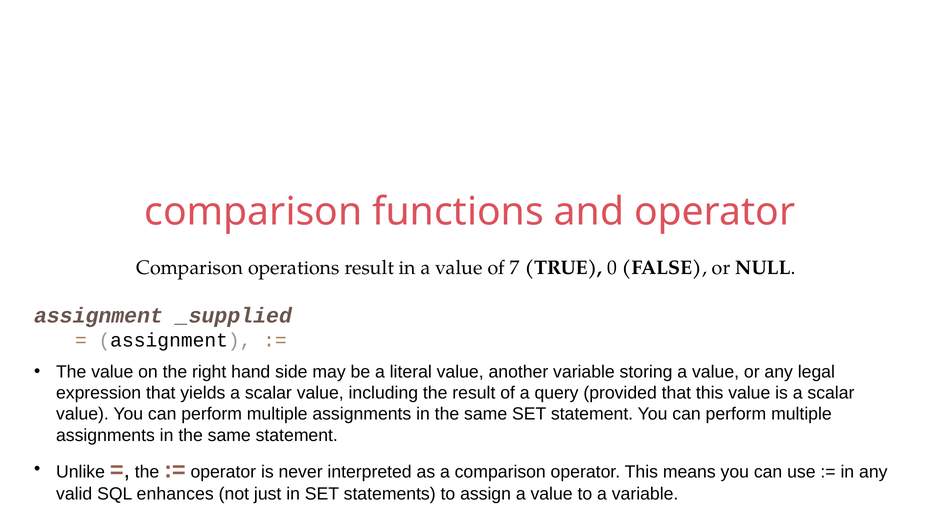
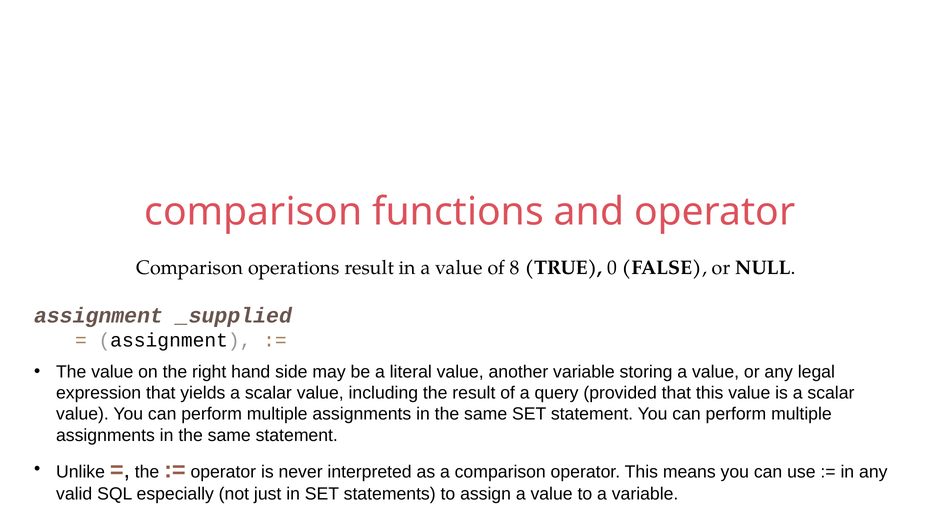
7: 7 -> 8
enhances: enhances -> especially
